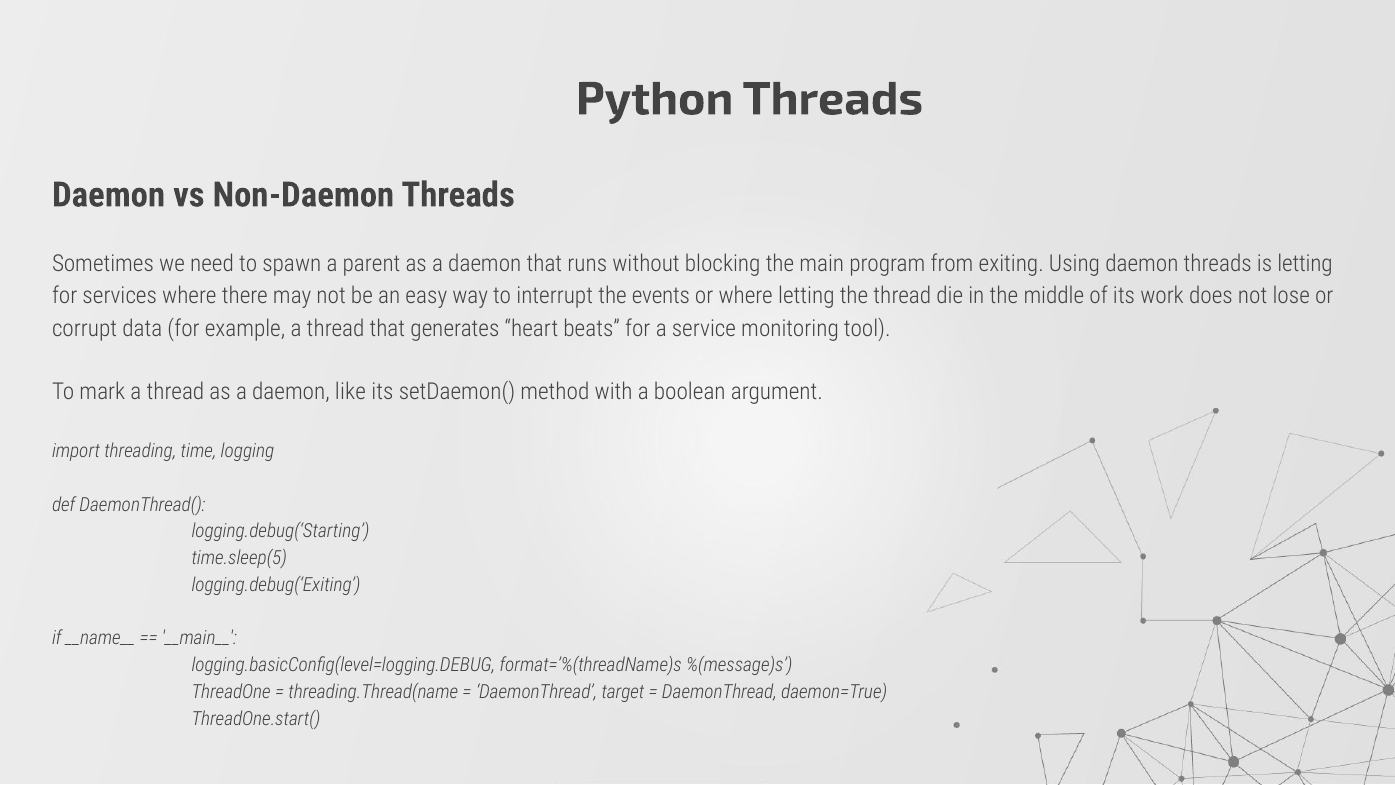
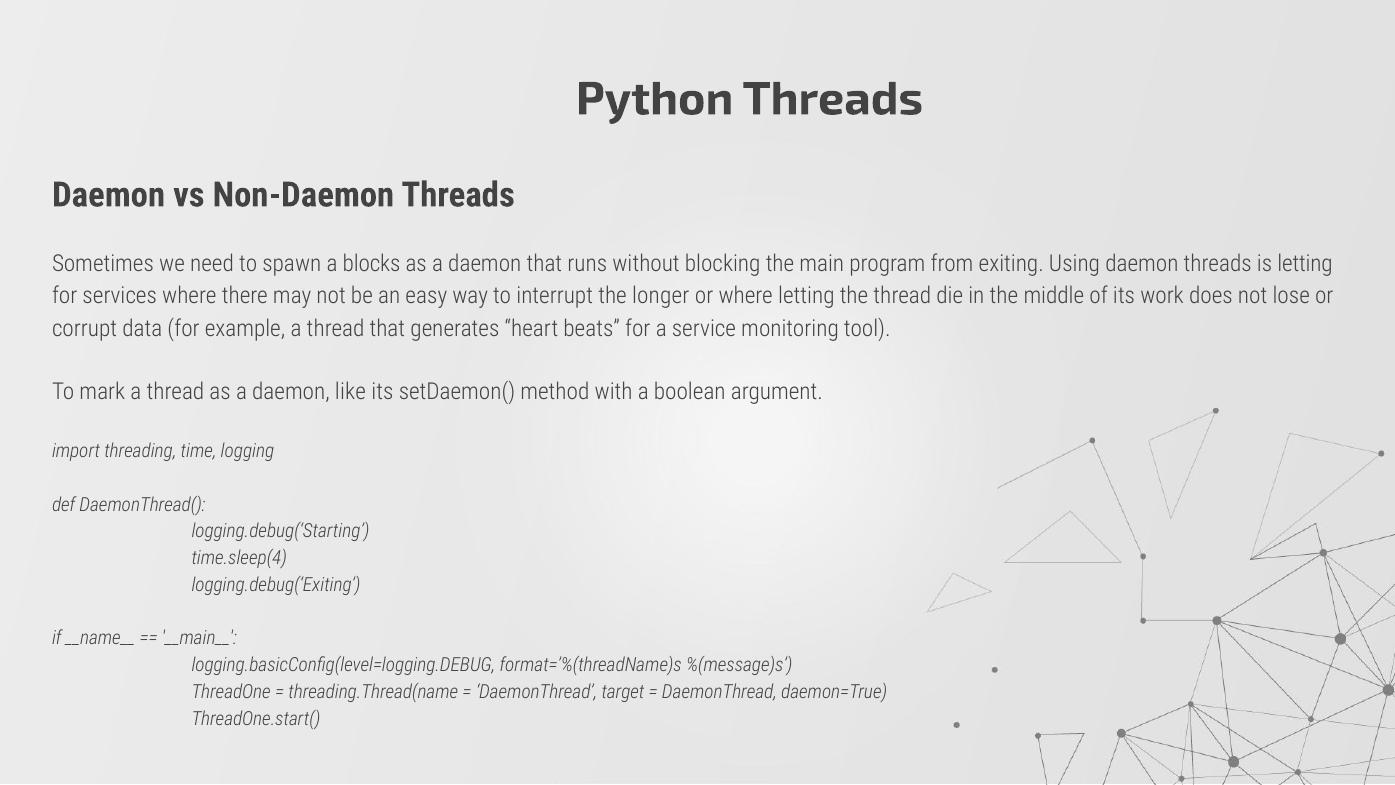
parent: parent -> blocks
events: events -> longer
time.sleep(5: time.sleep(5 -> time.sleep(4
